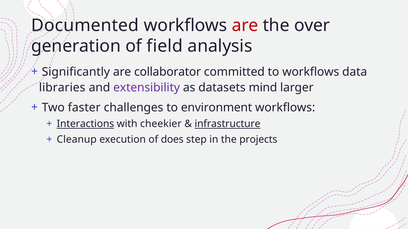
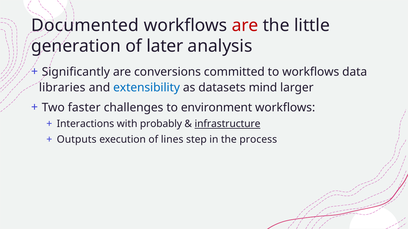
over: over -> little
field: field -> later
collaborator: collaborator -> conversions
extensibility colour: purple -> blue
Interactions underline: present -> none
cheekier: cheekier -> probably
Cleanup: Cleanup -> Outputs
does: does -> lines
projects: projects -> process
